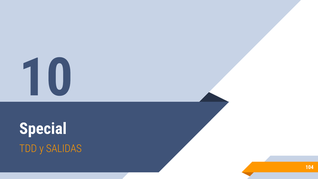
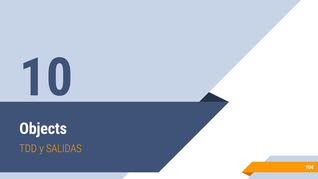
Special: Special -> Objects
